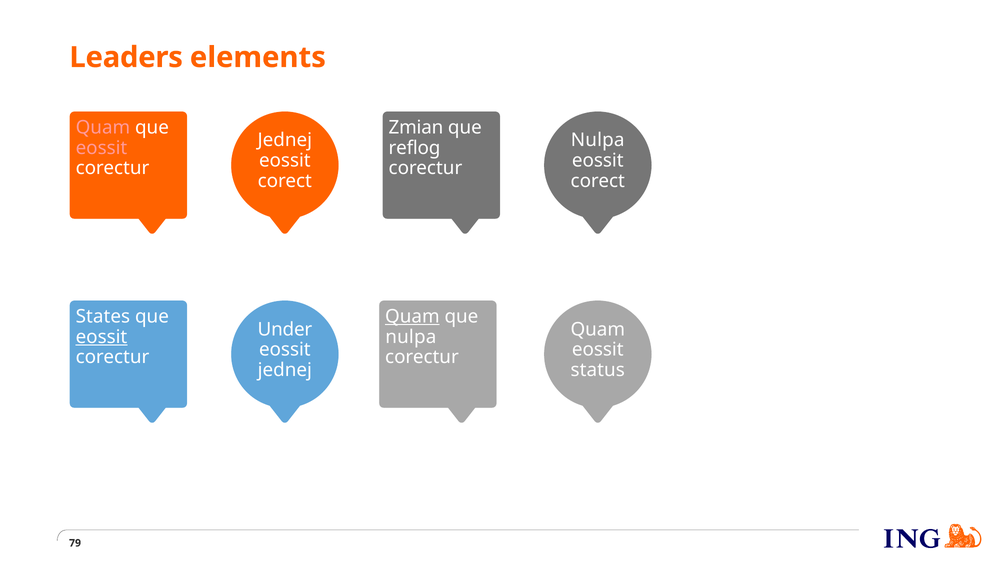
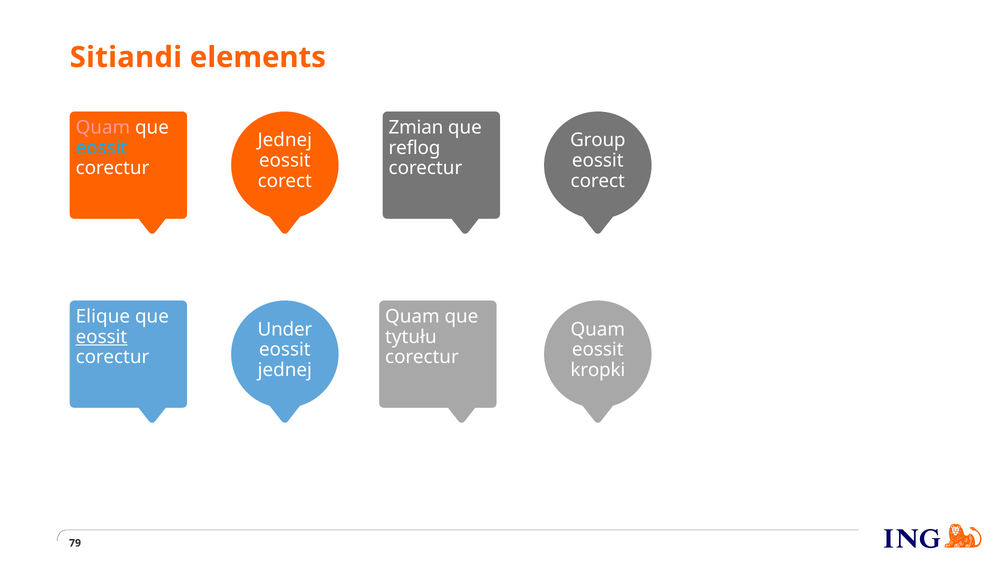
Leaders: Leaders -> Sitiandi
Nulpa at (598, 140): Nulpa -> Group
eossit at (101, 148) colour: pink -> light blue
States: States -> Elique
Quam at (412, 317) underline: present -> none
nulpa at (411, 337): nulpa -> tytułu
status: status -> kropki
